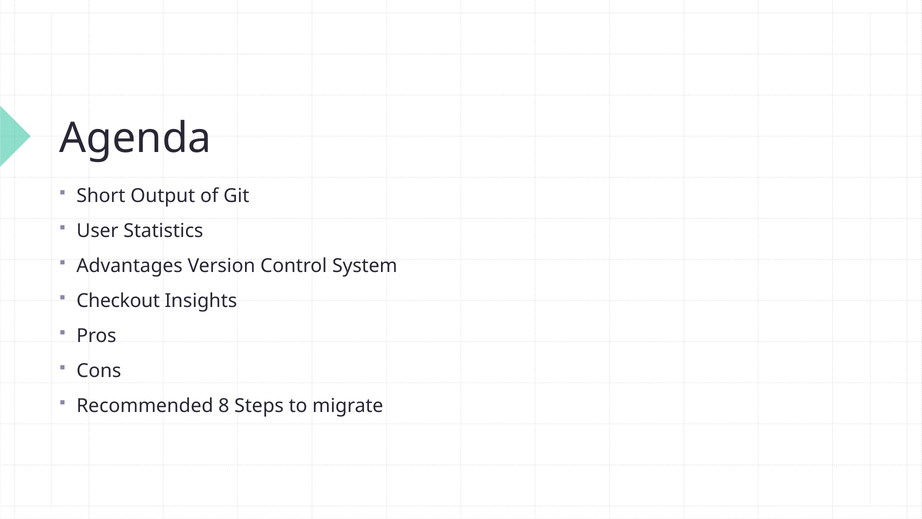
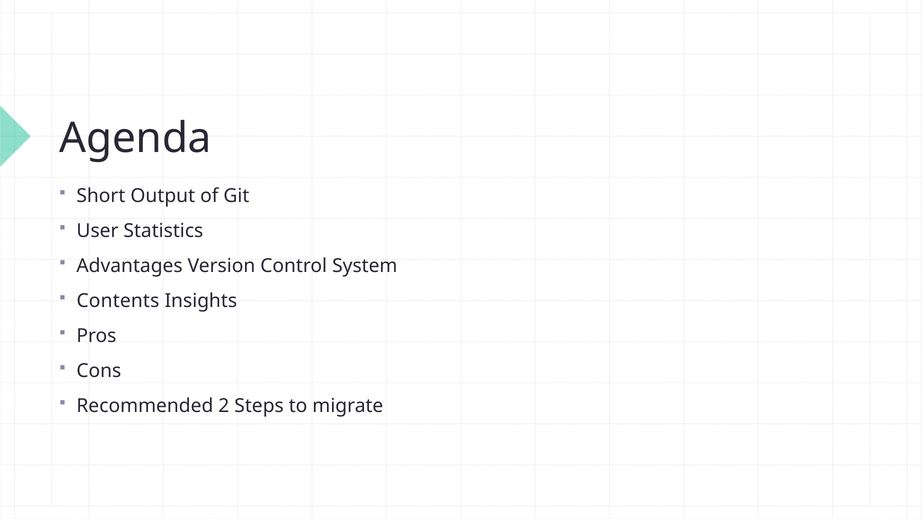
Checkout: Checkout -> Contents
8: 8 -> 2
